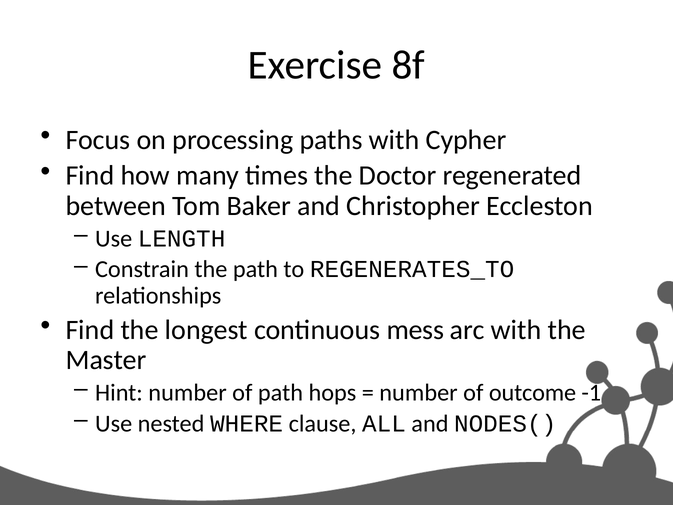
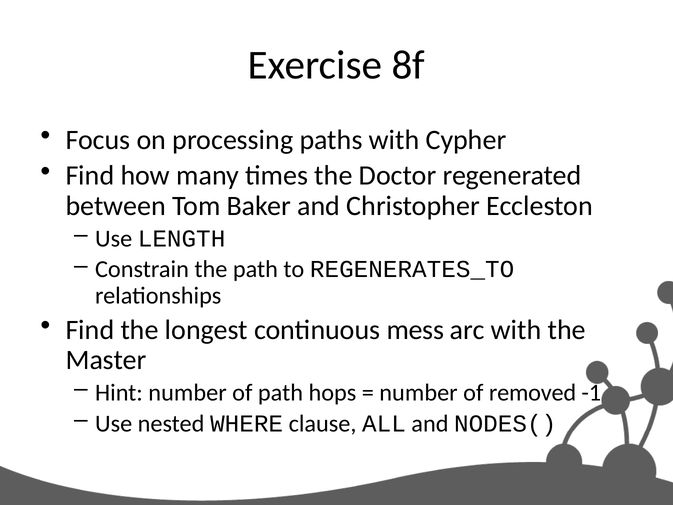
outcome: outcome -> removed
